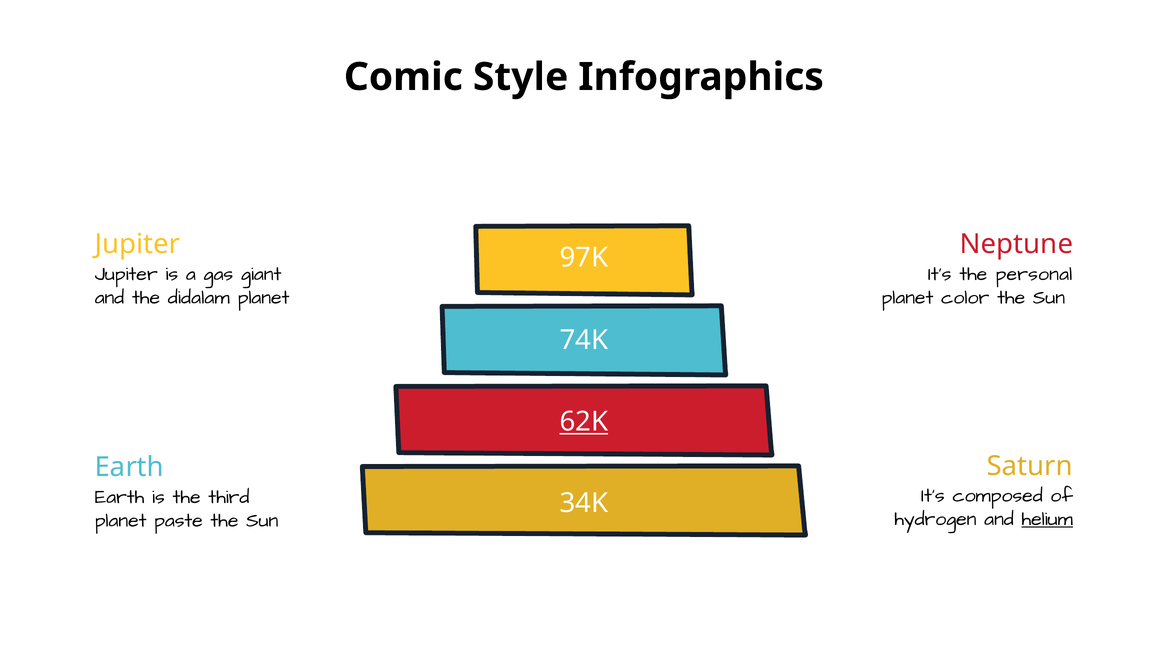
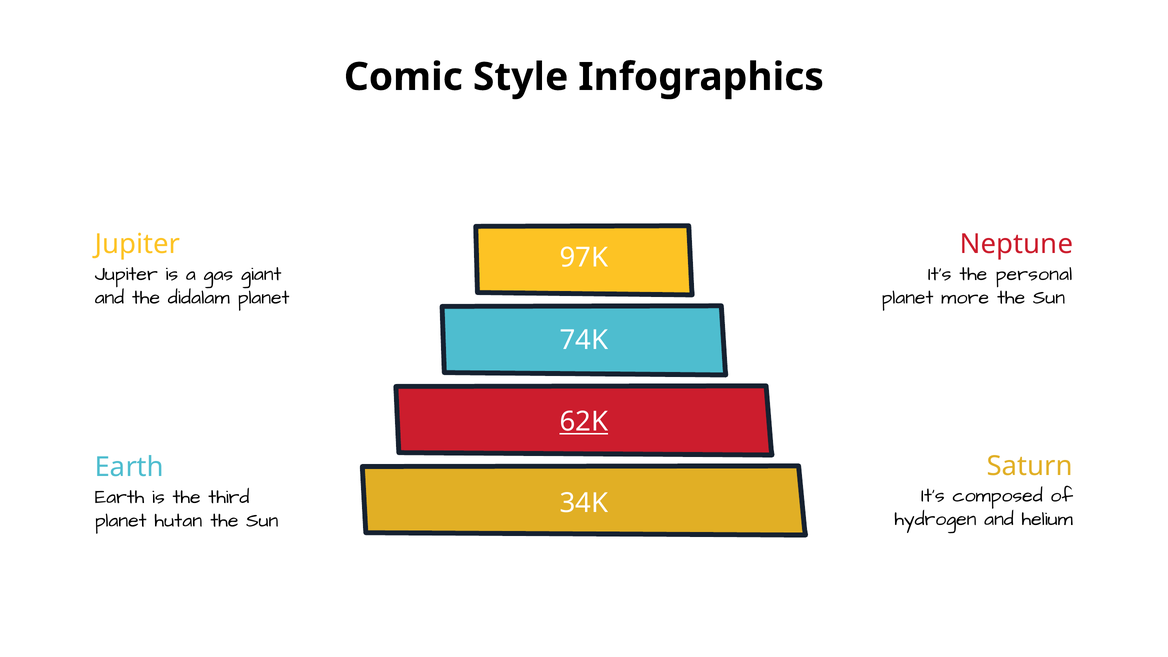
color: color -> more
helium underline: present -> none
paste: paste -> hutan
